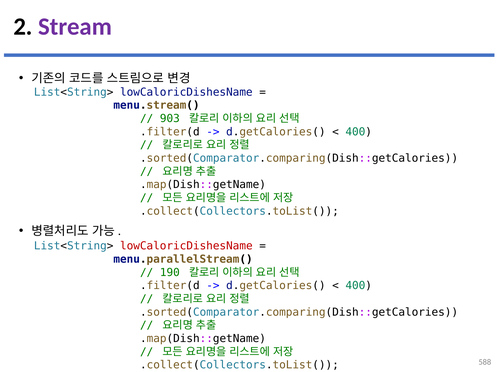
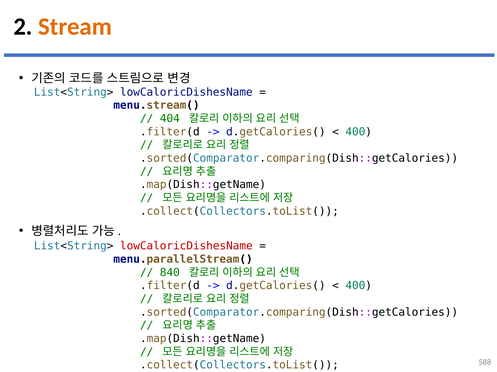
Stream colour: purple -> orange
903: 903 -> 404
190: 190 -> 840
